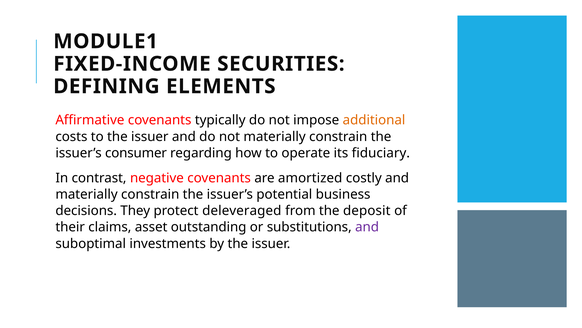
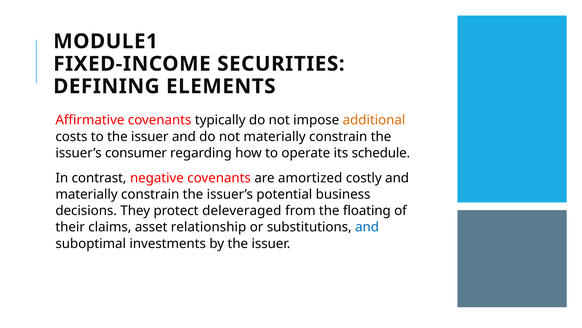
fiduciary: fiduciary -> schedule
deposit: deposit -> floating
outstanding: outstanding -> relationship
and at (367, 227) colour: purple -> blue
